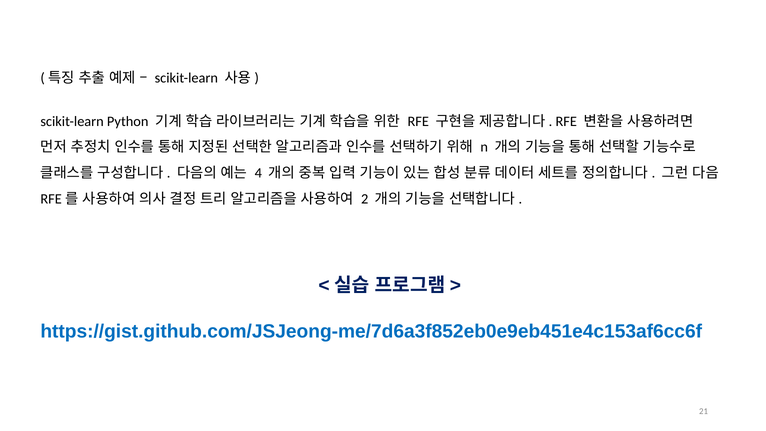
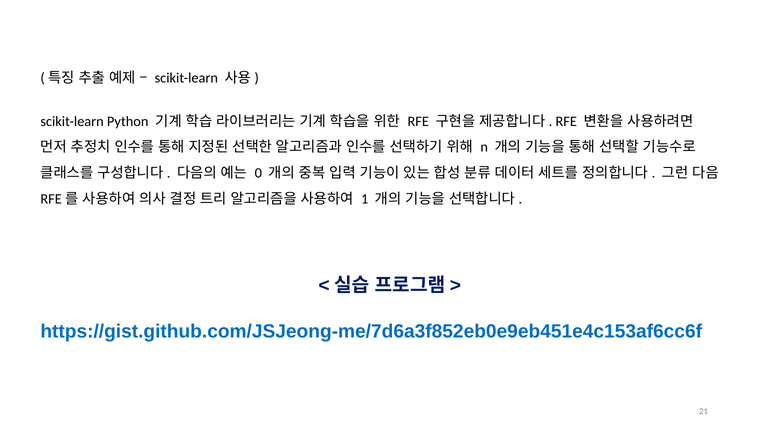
4: 4 -> 0
2: 2 -> 1
